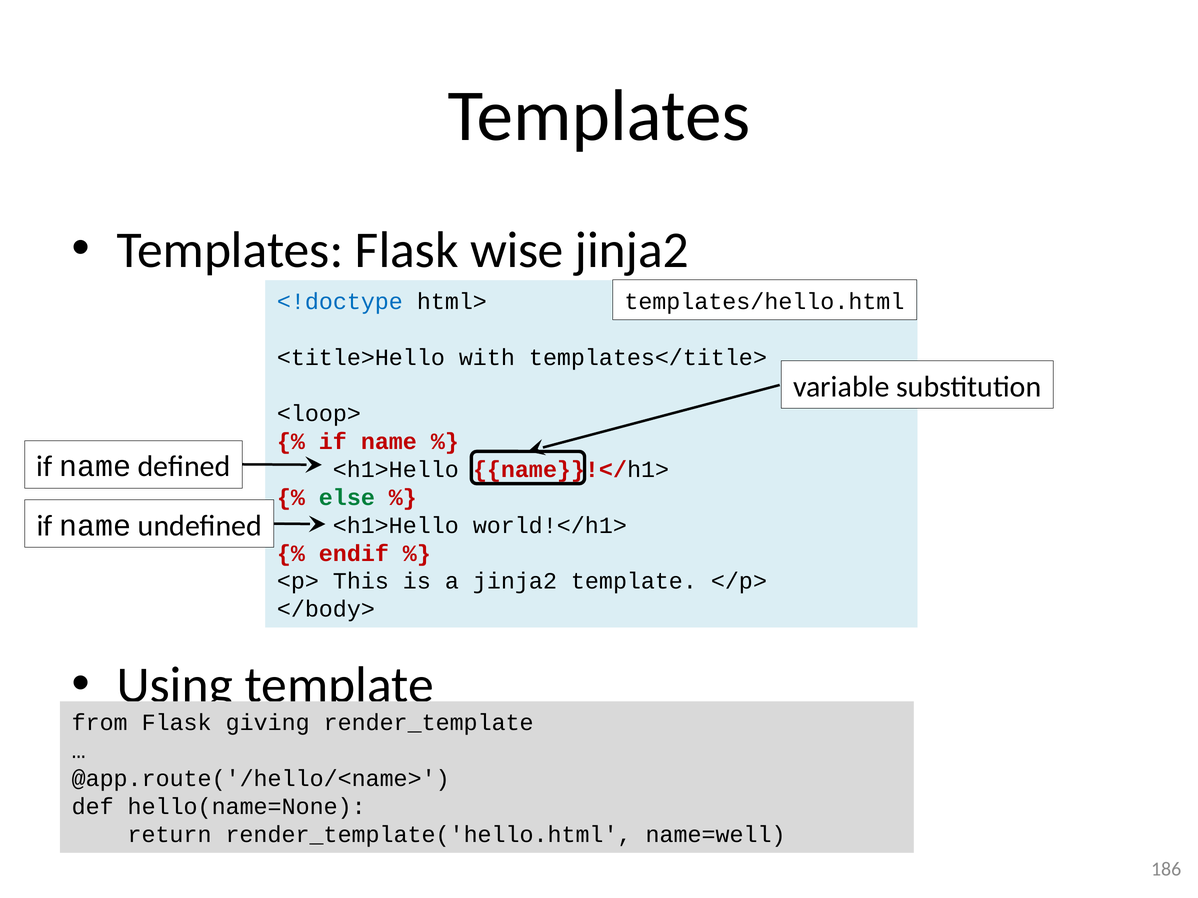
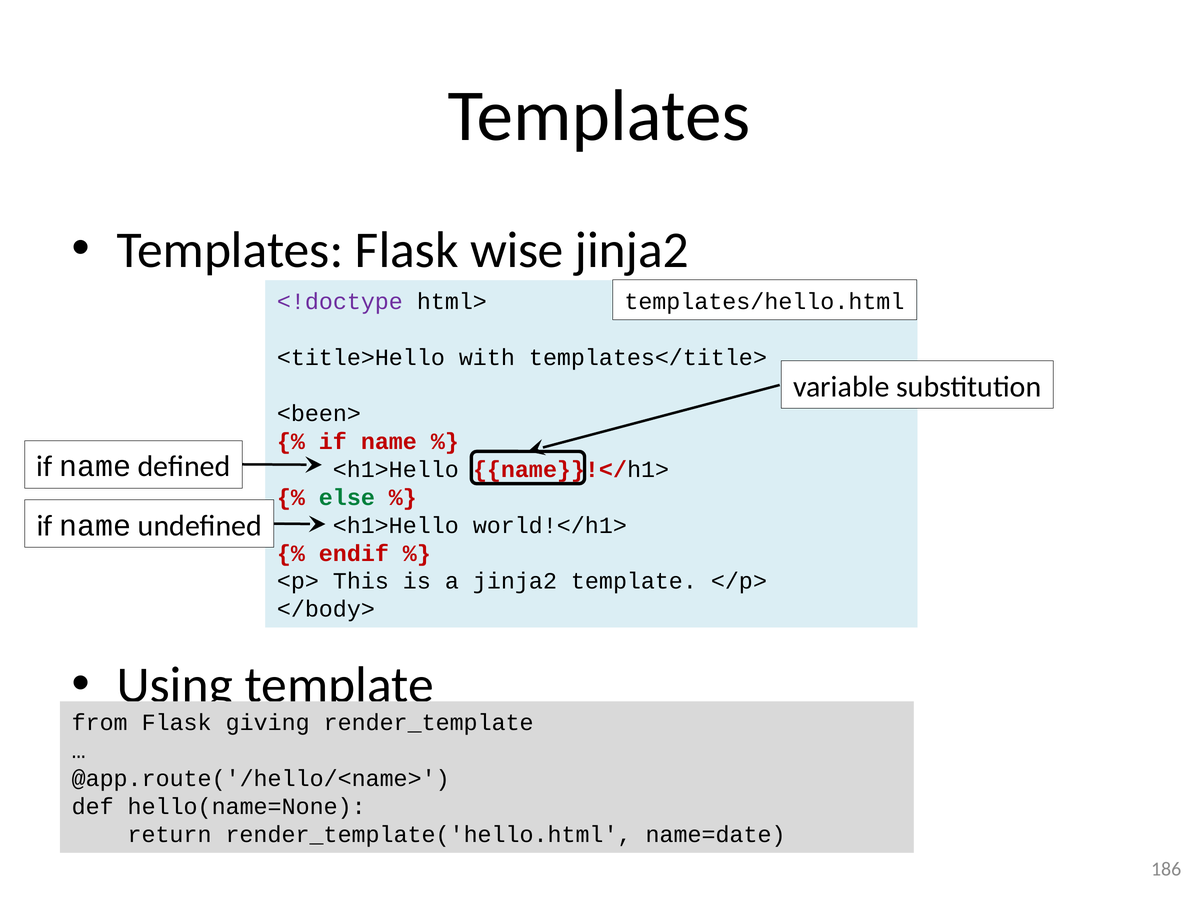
<!doctype colour: blue -> purple
<loop>: <loop> -> <been>
name=well: name=well -> name=date
